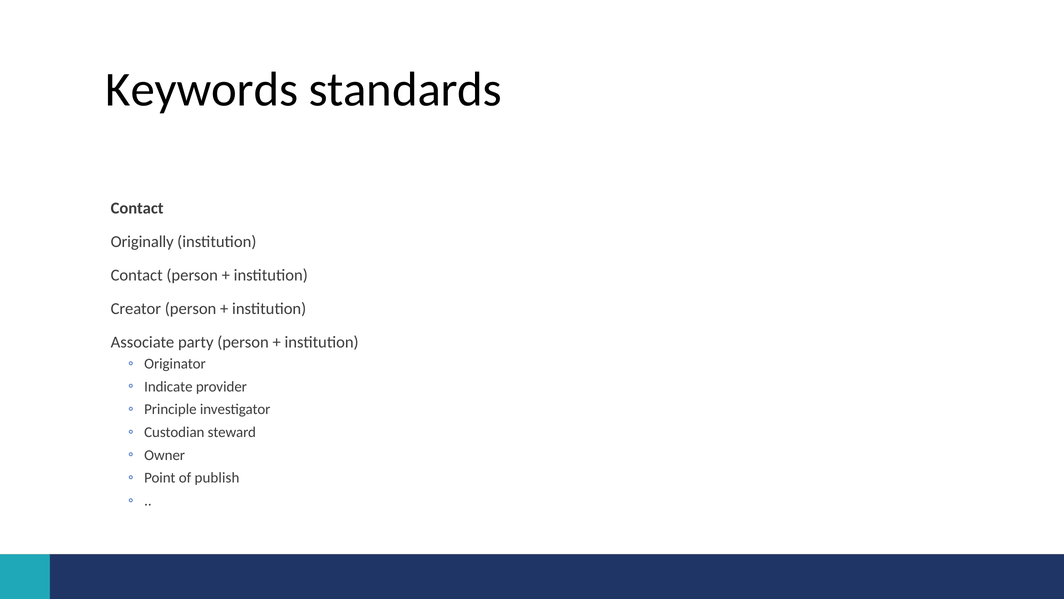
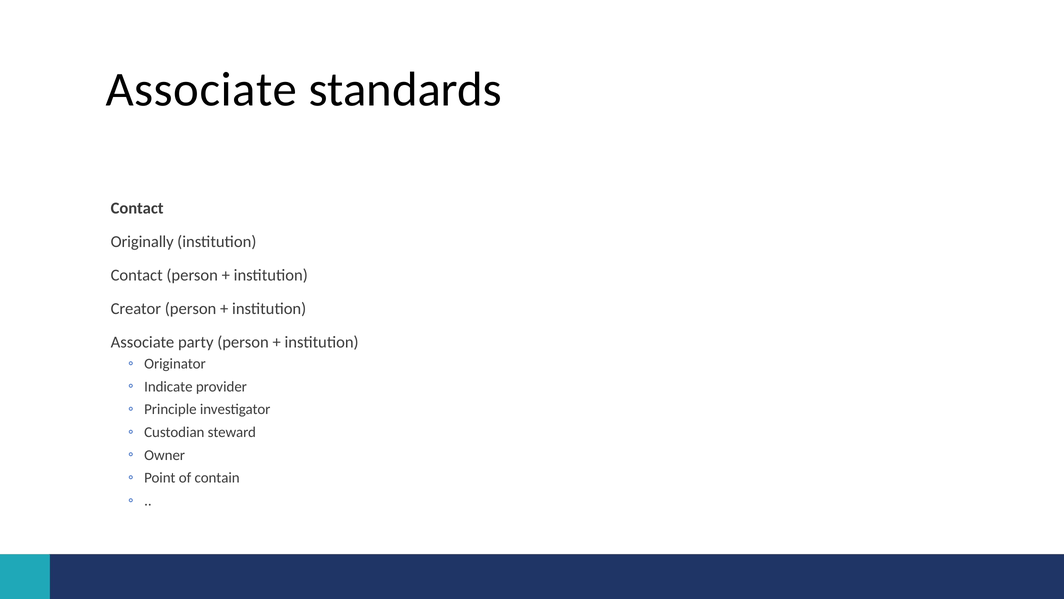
Keywords at (202, 89): Keywords -> Associate
publish: publish -> contain
